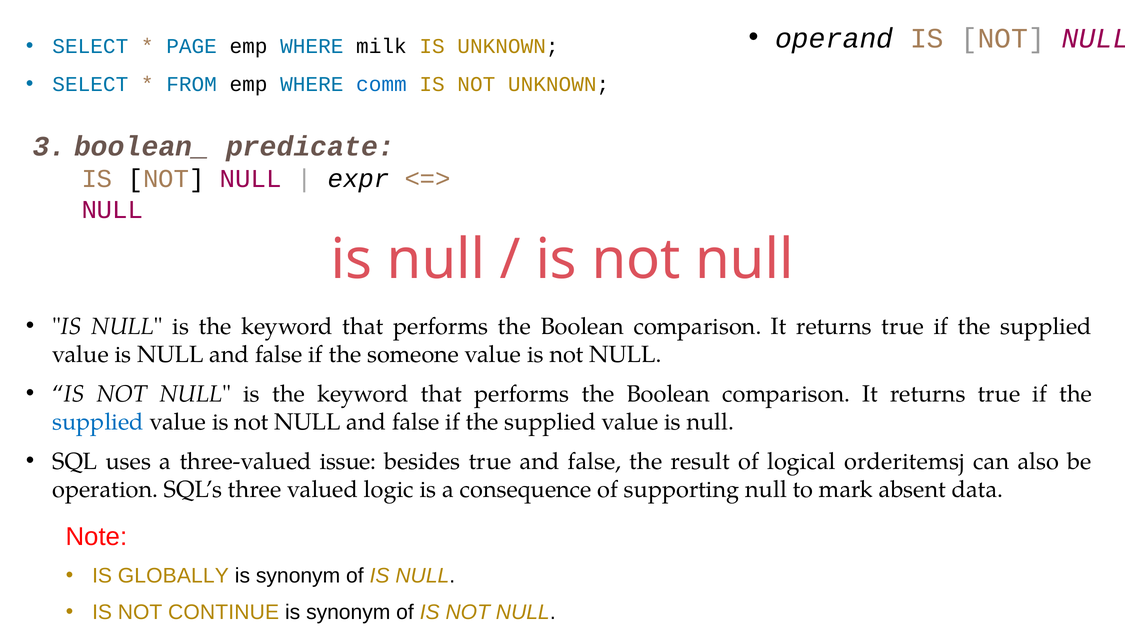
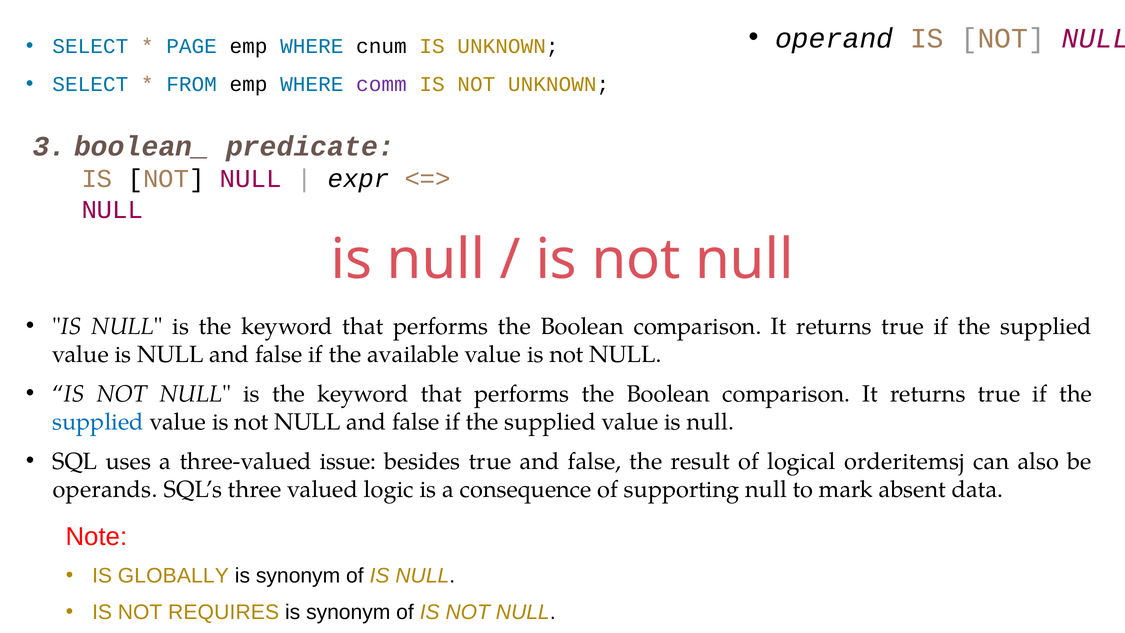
milk: milk -> cnum
comm colour: blue -> purple
someone: someone -> available
operation: operation -> operands
CONTINUE: CONTINUE -> REQUIRES
